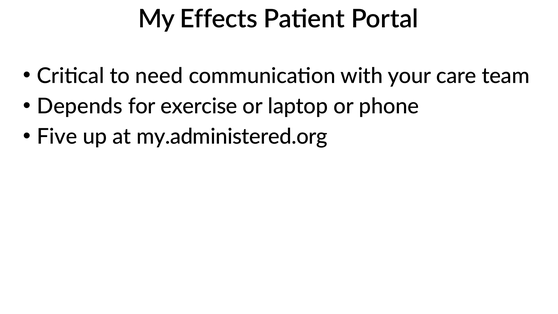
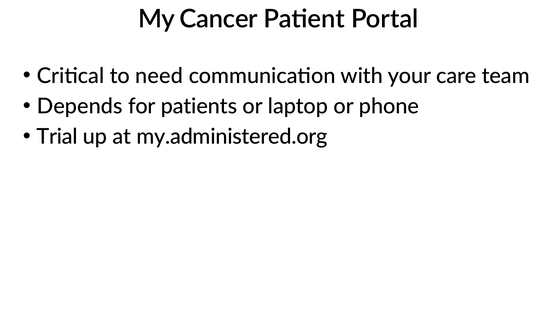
Effects: Effects -> Cancer
exercise: exercise -> patients
Five: Five -> Trial
